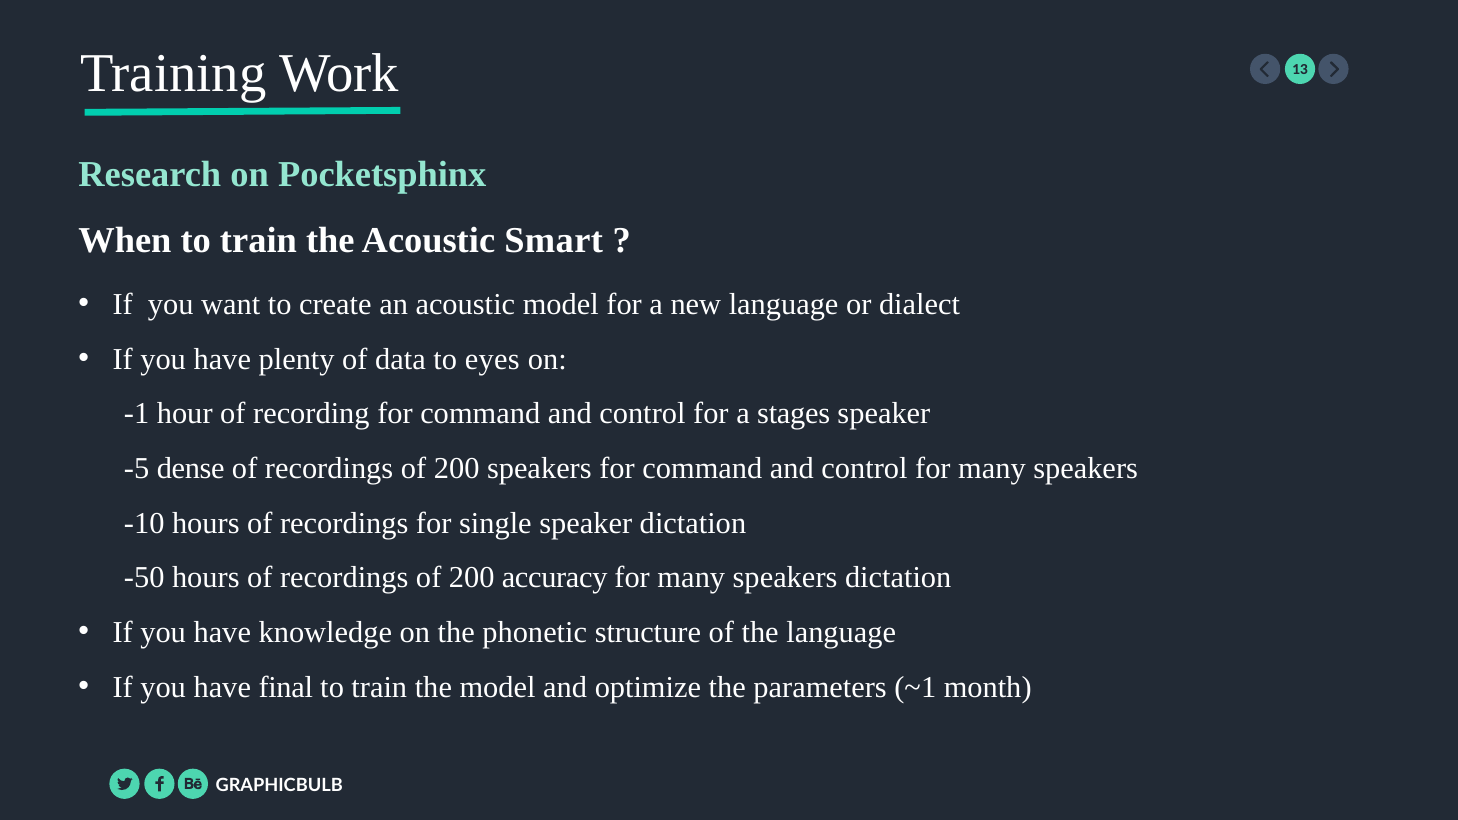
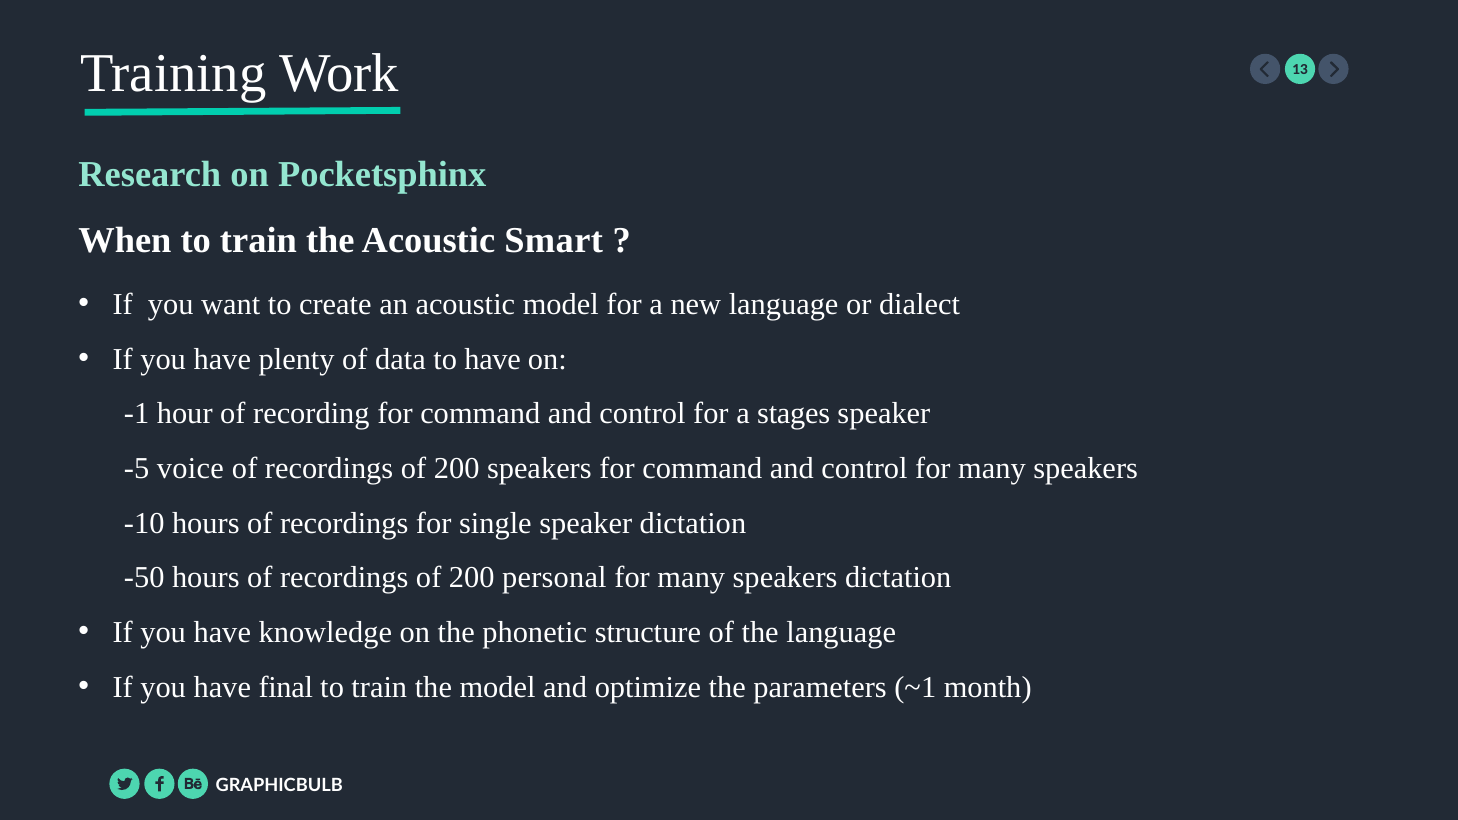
to eyes: eyes -> have
dense: dense -> voice
accuracy: accuracy -> personal
